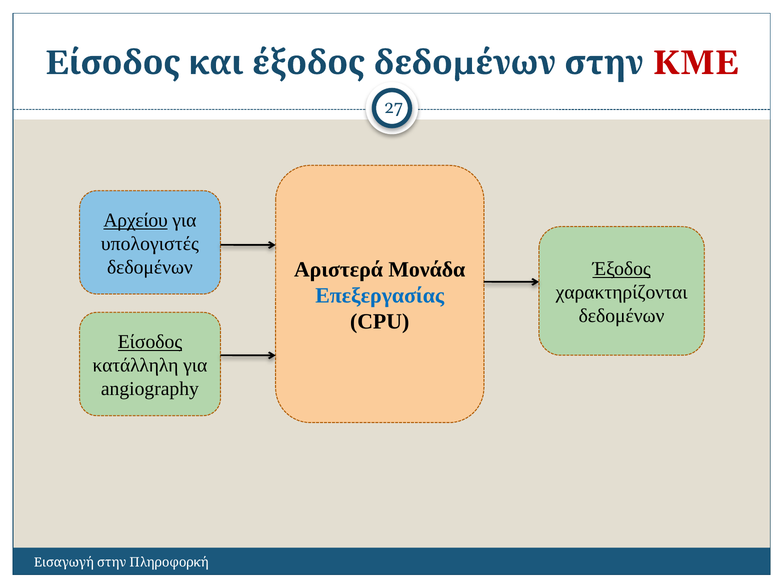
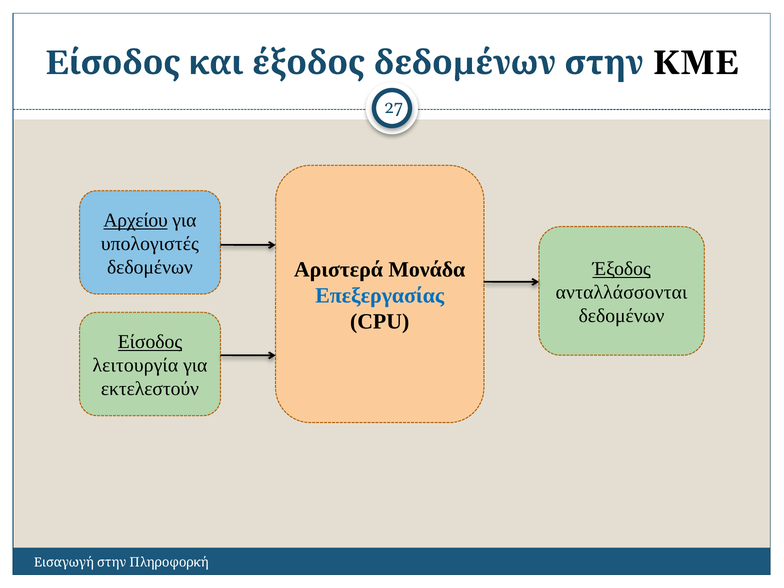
ΚΜΕ colour: red -> black
χαρακτηρίζονται: χαρακτηρίζονται -> ανταλλάσσονται
κατάλληλη: κατάλληλη -> λειτουργία
angiography: angiography -> εκτελεστούν
